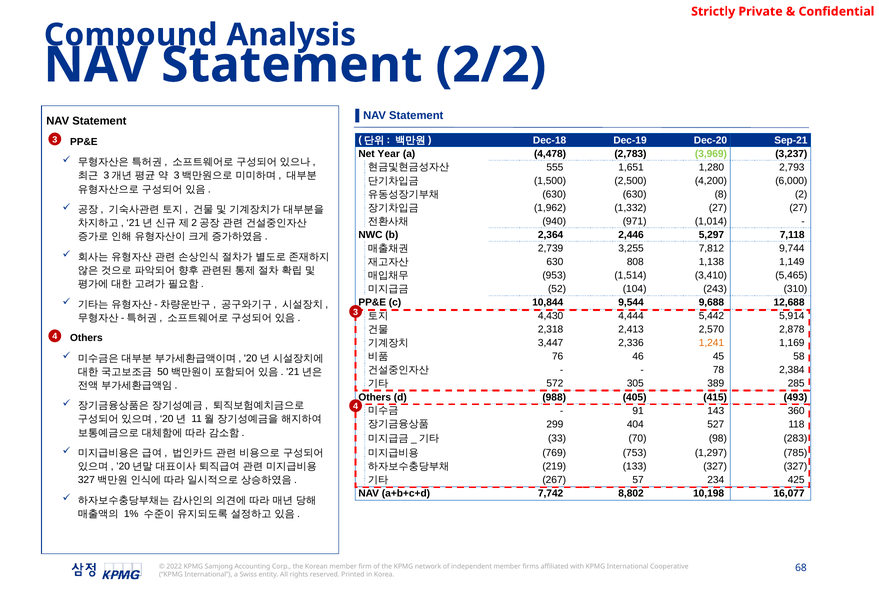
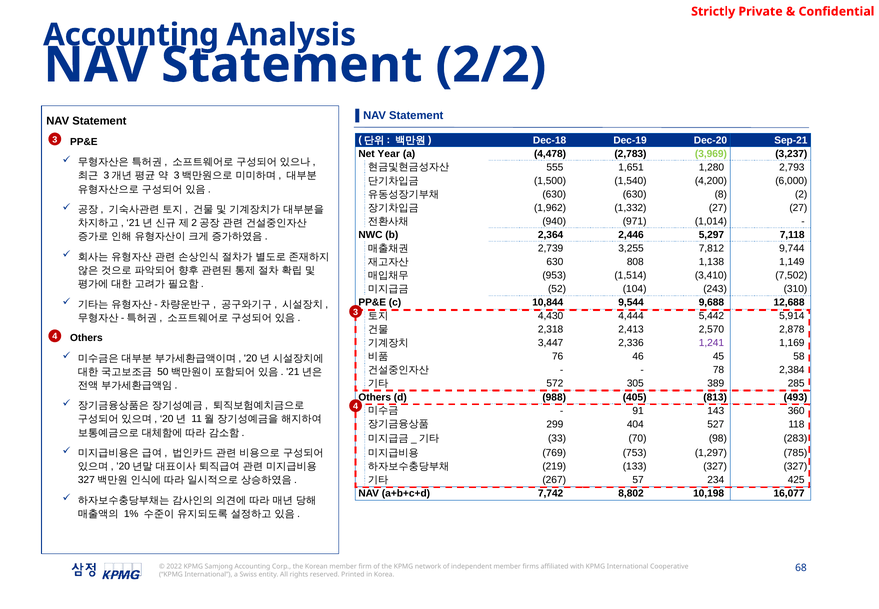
Compound at (131, 35): Compound -> Accounting
2,500: 2,500 -> 1,540
5,465: 5,465 -> 7,502
1,241 colour: orange -> purple
415: 415 -> 813
